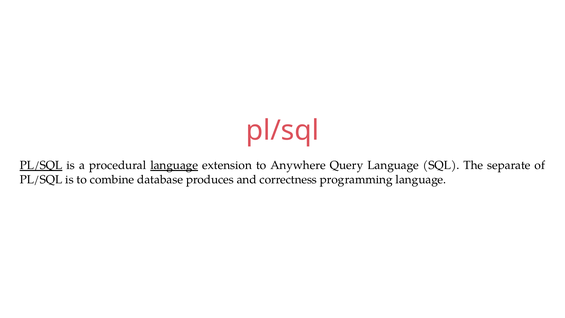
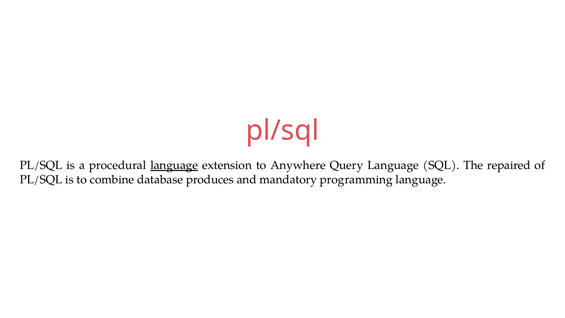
PL/SQL at (41, 165) underline: present -> none
separate: separate -> repaired
correctness: correctness -> mandatory
